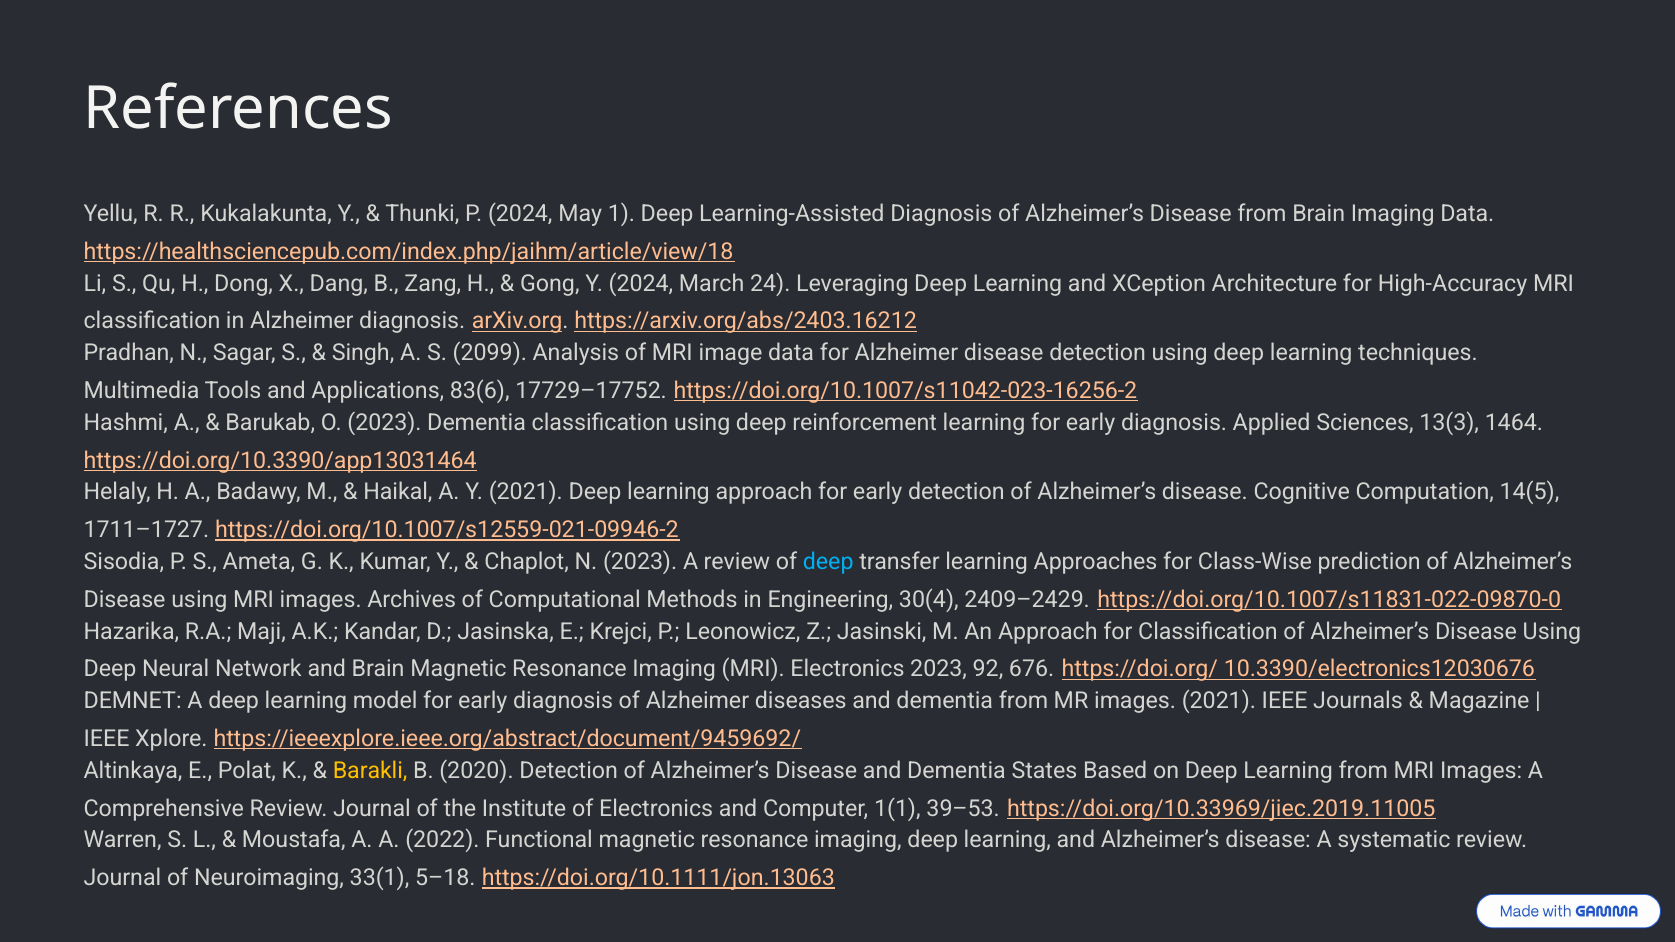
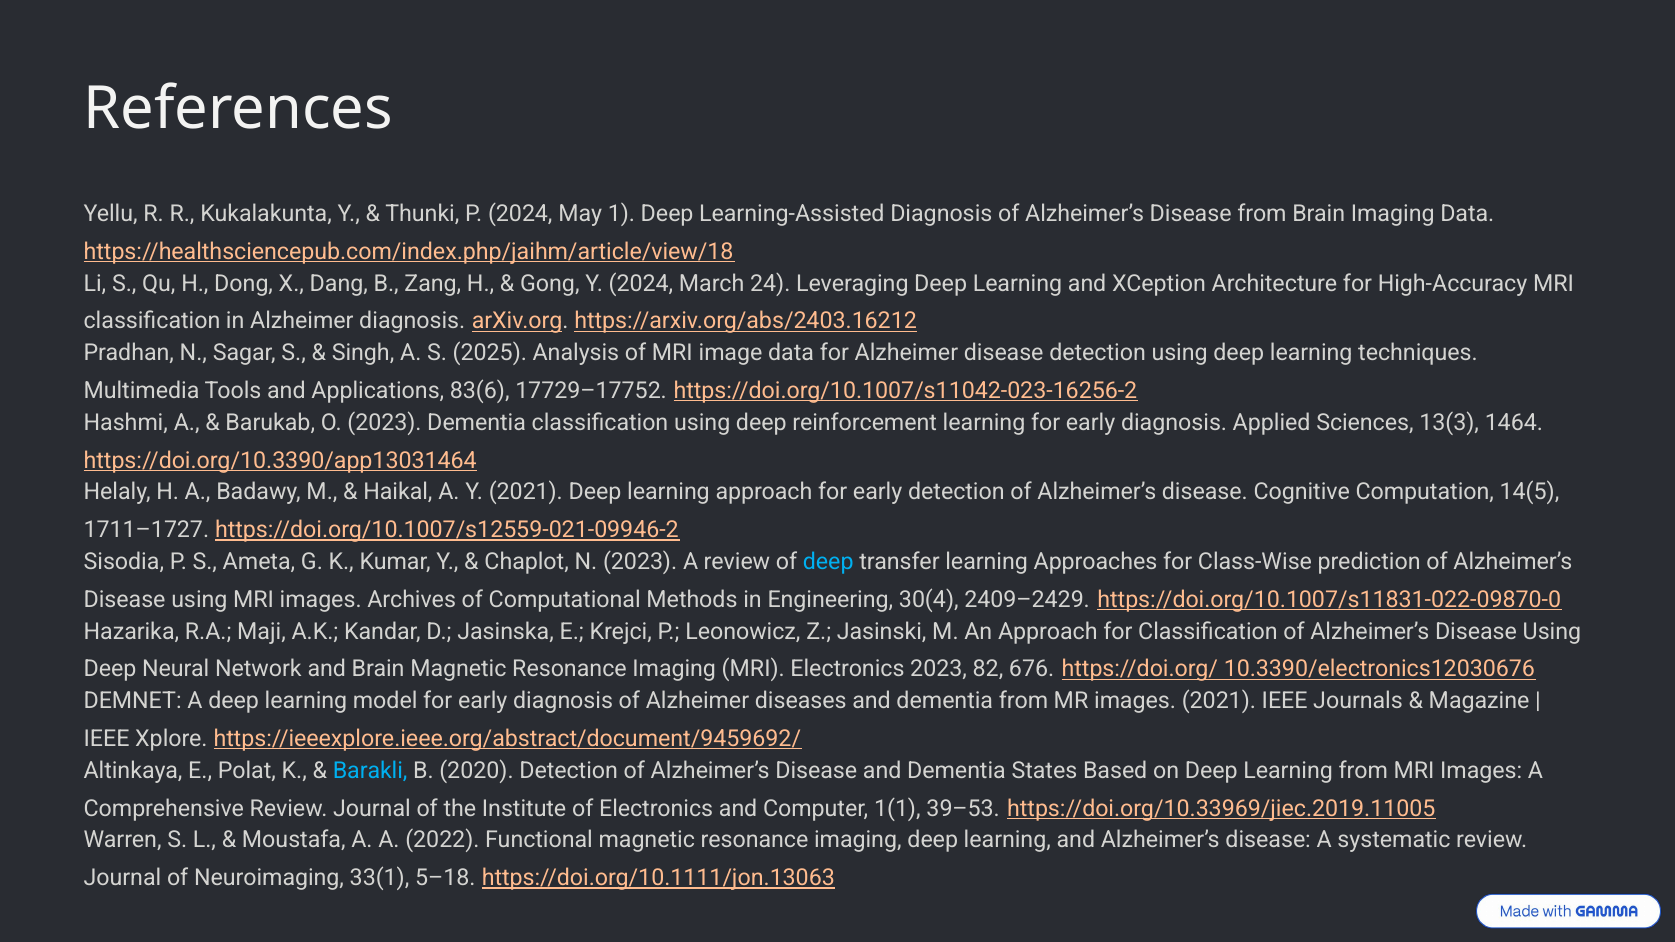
2099: 2099 -> 2025
92: 92 -> 82
Barakli colour: yellow -> light blue
